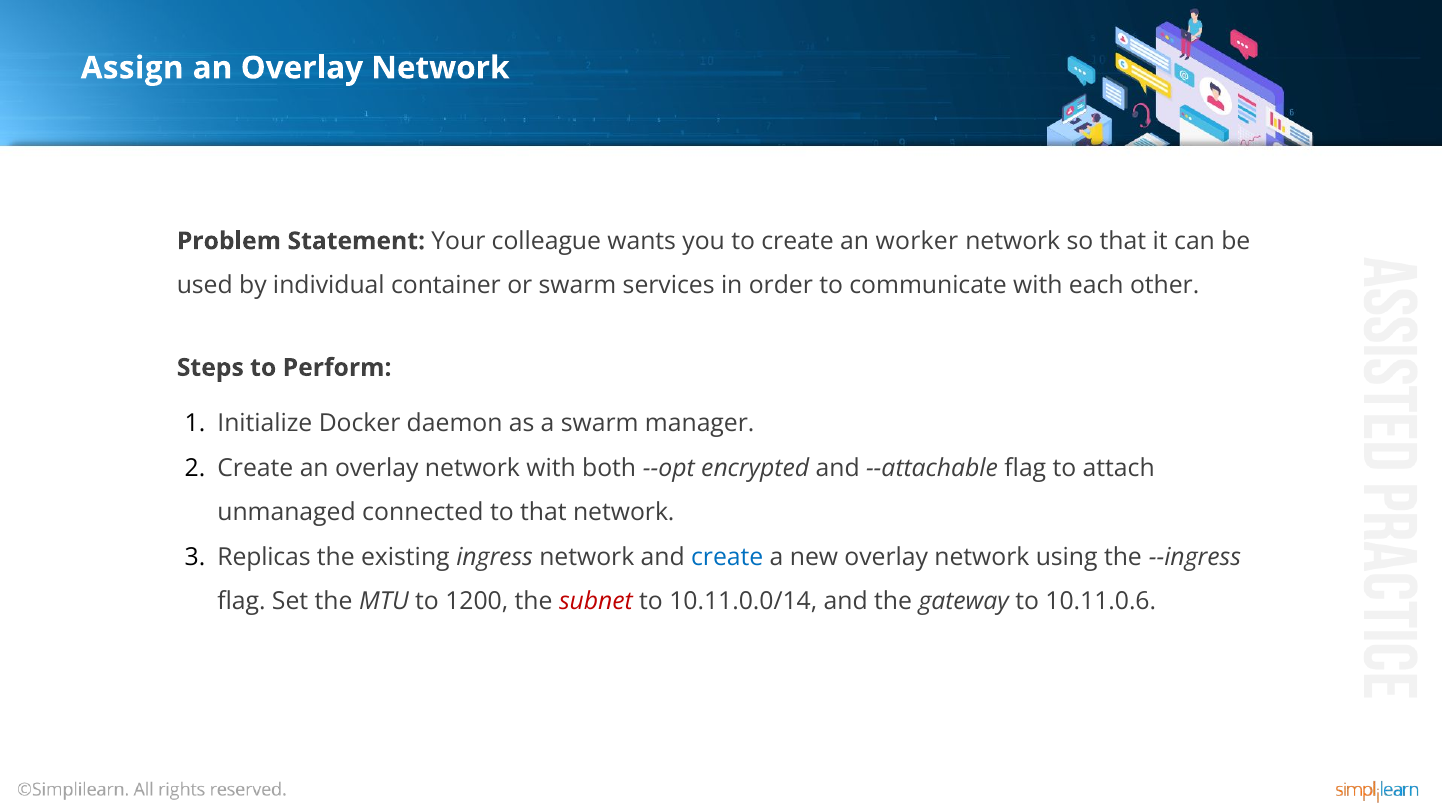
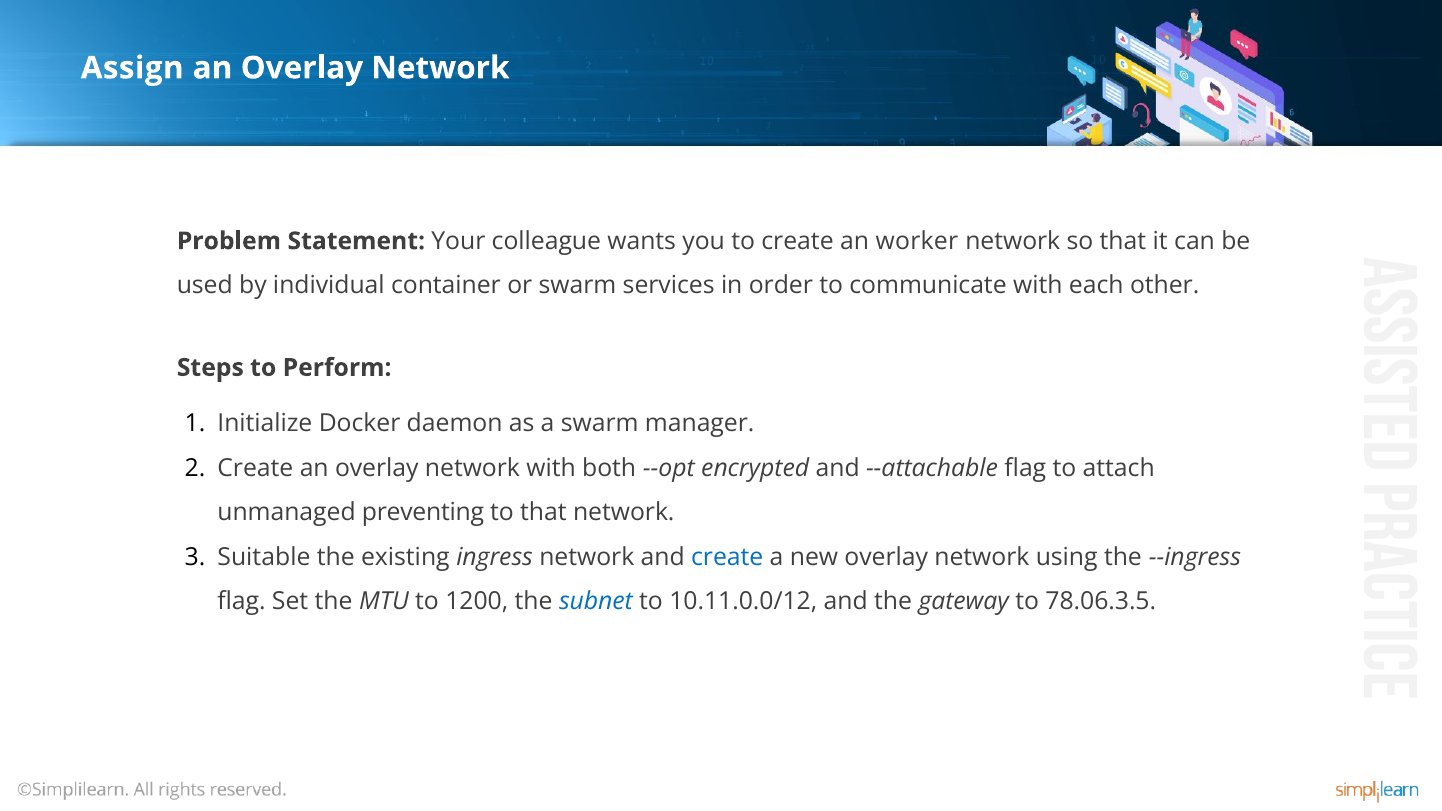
connected: connected -> preventing
Replicas: Replicas -> Suitable
subnet colour: red -> blue
10.11.0.0/14: 10.11.0.0/14 -> 10.11.0.0/12
10.11.0.6: 10.11.0.6 -> 78.06.3.5
